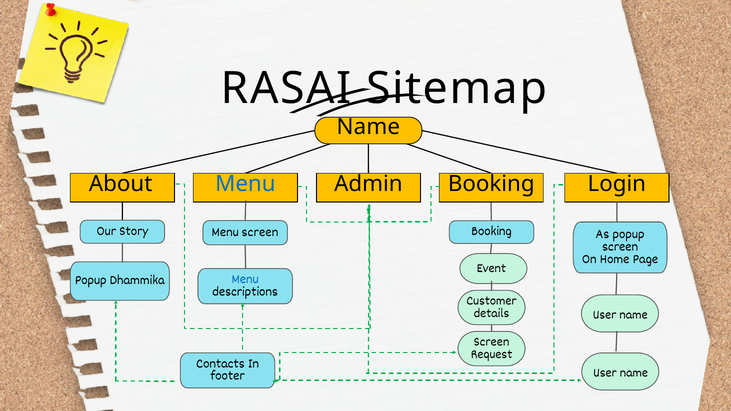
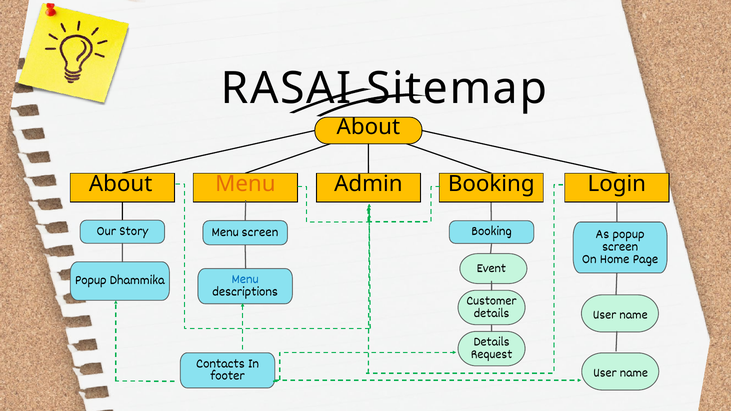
Name at (368, 127): Name -> About
Menu at (245, 184) colour: blue -> orange
Screen at (492, 342): Screen -> Details
